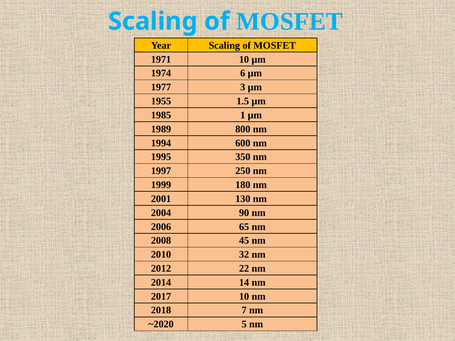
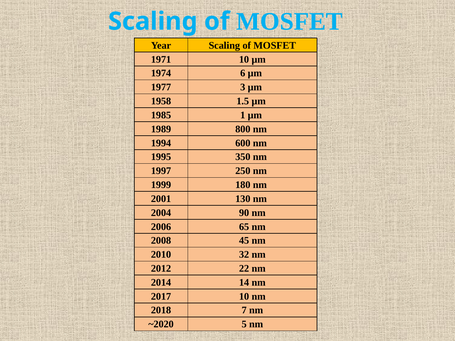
1955: 1955 -> 1958
